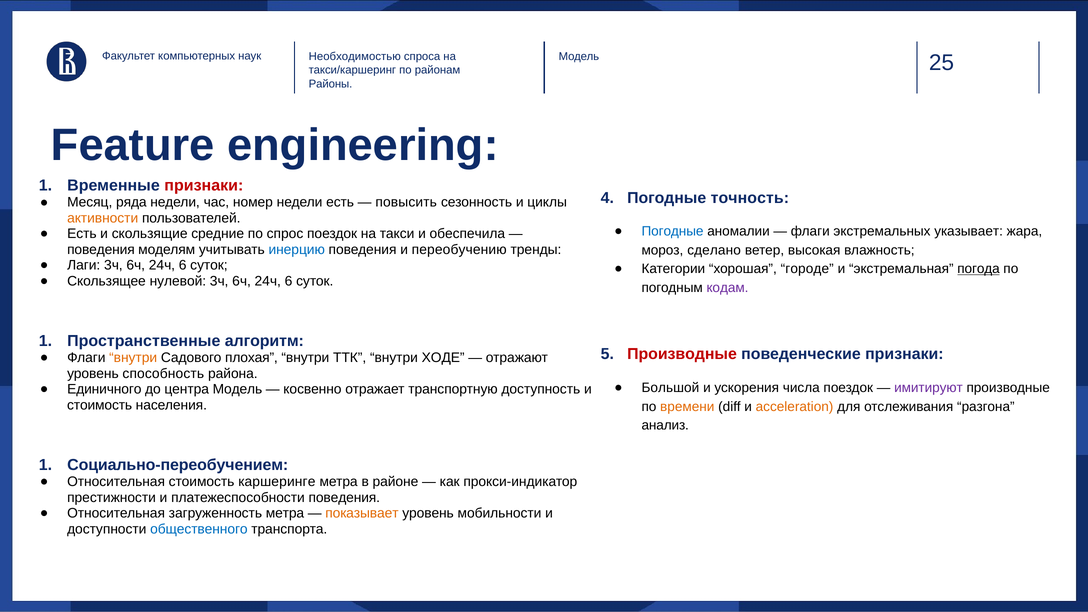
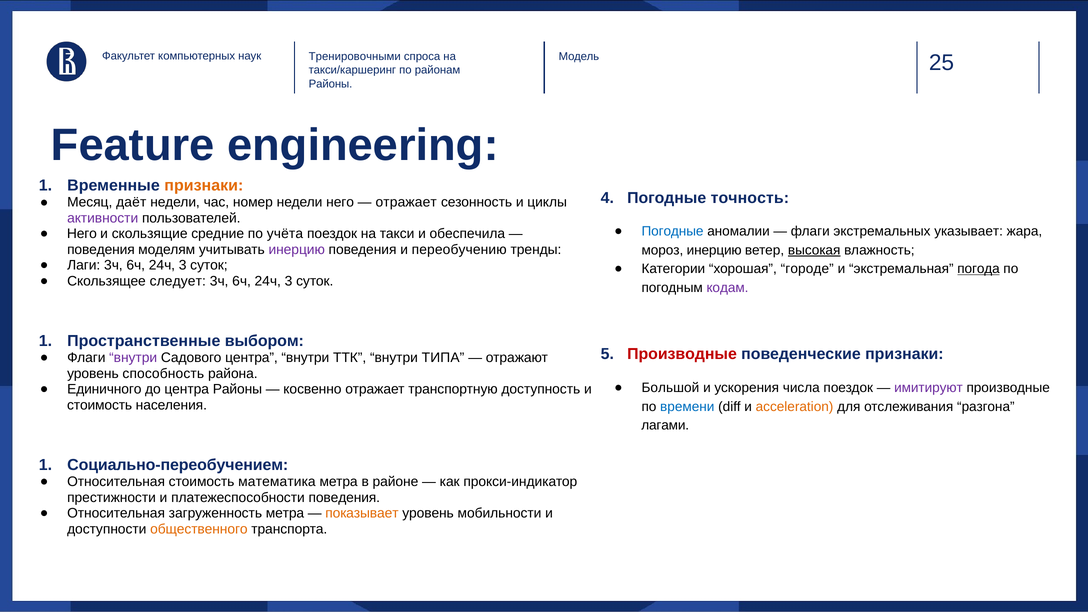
Необходимостью: Необходимостью -> Тренировочными
признаки at (204, 185) colour: red -> orange
ряда: ряда -> даёт
недели есть: есть -> него
повысить at (406, 202): повысить -> отражает
активности colour: orange -> purple
Есть at (82, 234): Есть -> Него
спрос: спрос -> учёта
инерцию at (297, 250) colour: blue -> purple
мороз сделано: сделано -> инерцию
высокая underline: none -> present
6 at (183, 265): 6 -> 3
нулевой: нулевой -> следует
6 at (288, 281): 6 -> 3
алгоритм: алгоритм -> выбором
внутри at (133, 358) colour: orange -> purple
Садового плохая: плохая -> центра
ХОДЕ: ХОДЕ -> ТИПА
центра Модель: Модель -> Районы
времени colour: orange -> blue
анализ: анализ -> лагами
каршеринге: каршеринге -> математика
общественного colour: blue -> orange
